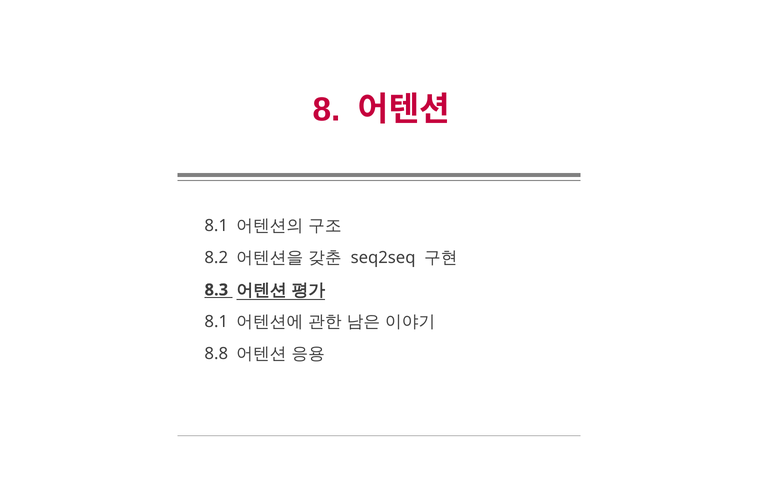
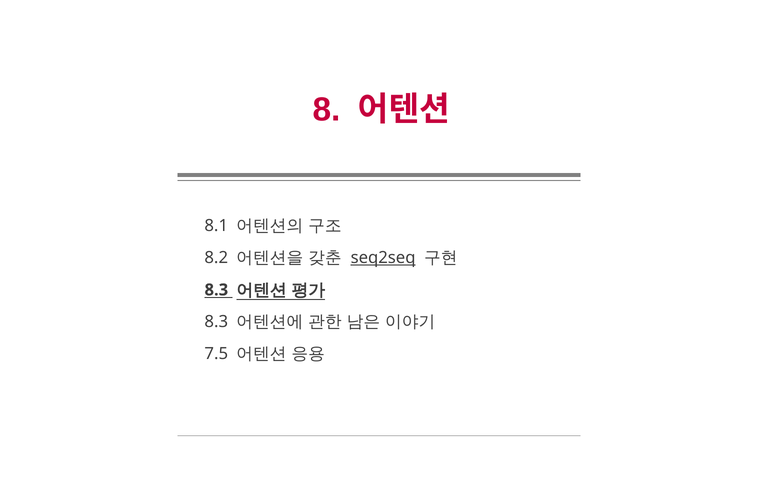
seq2seq underline: none -> present
8.1 at (216, 322): 8.1 -> 8.3
8.8: 8.8 -> 7.5
